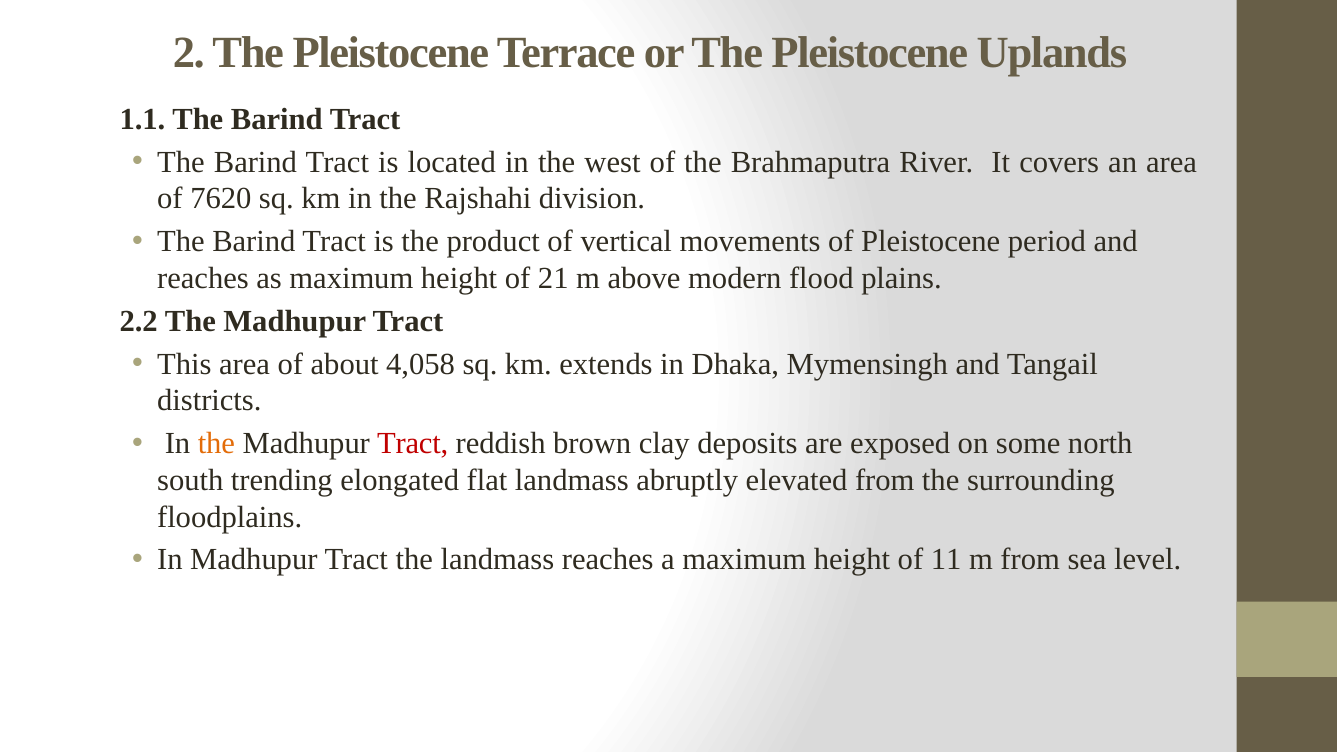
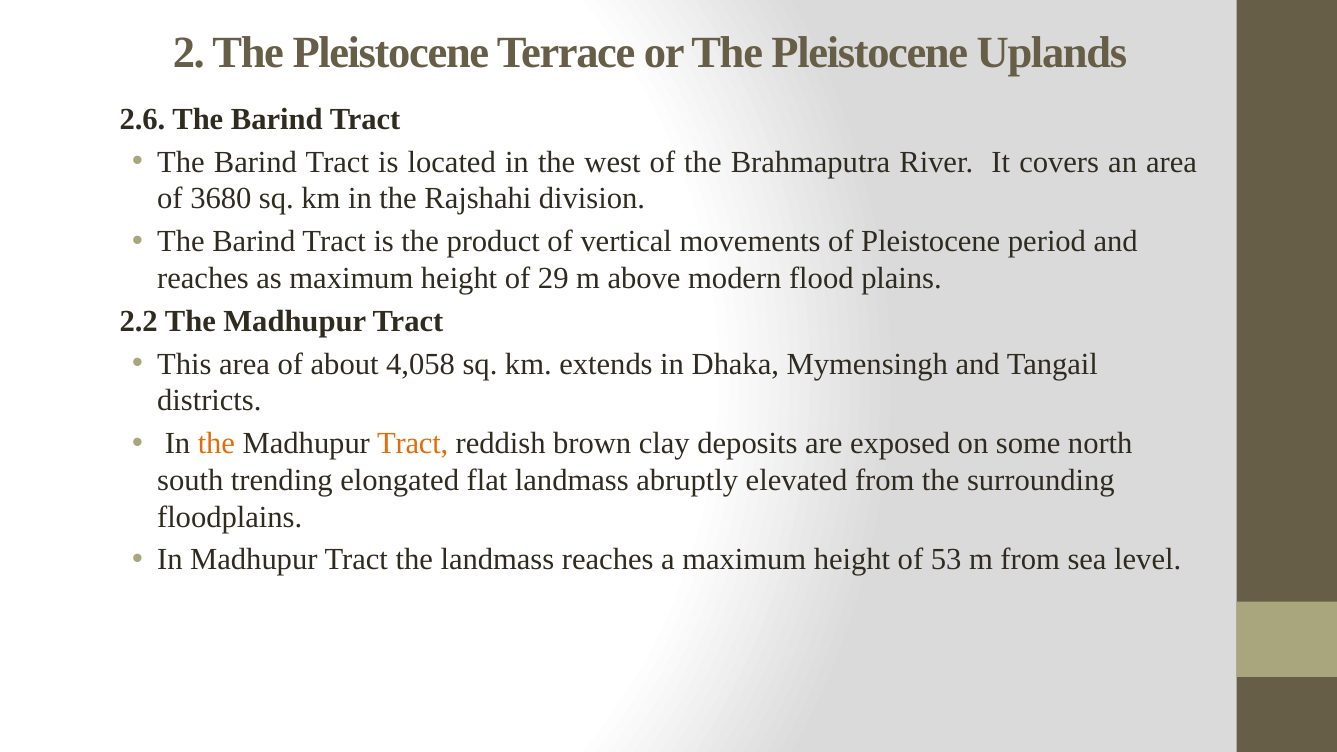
1.1: 1.1 -> 2.6
7620: 7620 -> 3680
21: 21 -> 29
Tract at (413, 444) colour: red -> orange
11: 11 -> 53
